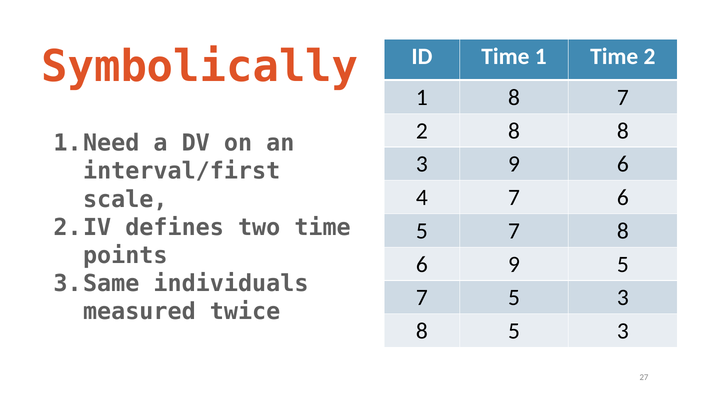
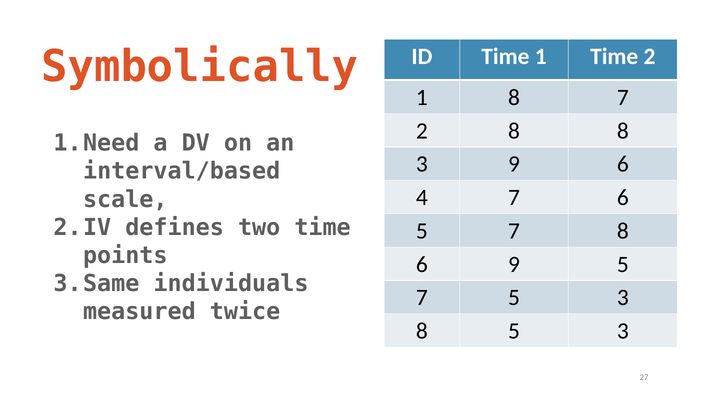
interval/first: interval/first -> interval/based
